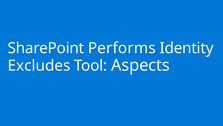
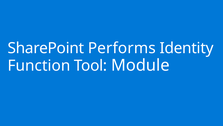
Excludes: Excludes -> Function
Aspects: Aspects -> Module
